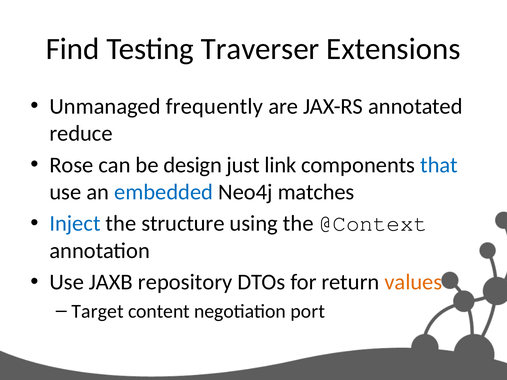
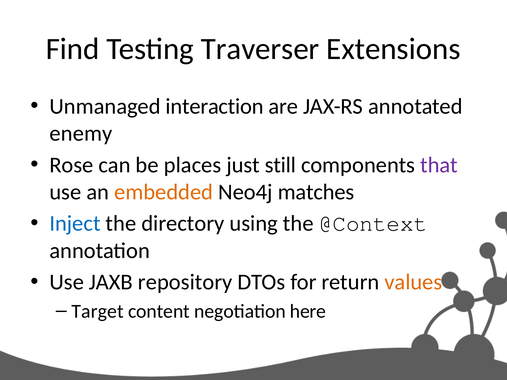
frequently: frequently -> interaction
reduce: reduce -> enemy
design: design -> places
link: link -> still
that colour: blue -> purple
embedded colour: blue -> orange
structure: structure -> directory
port: port -> here
